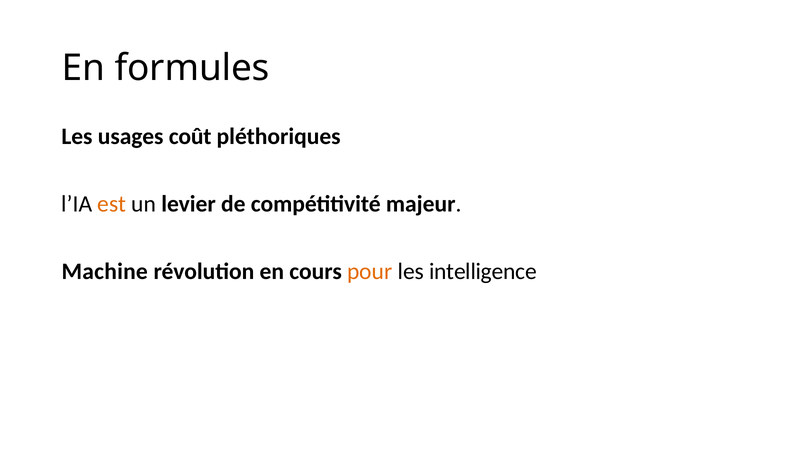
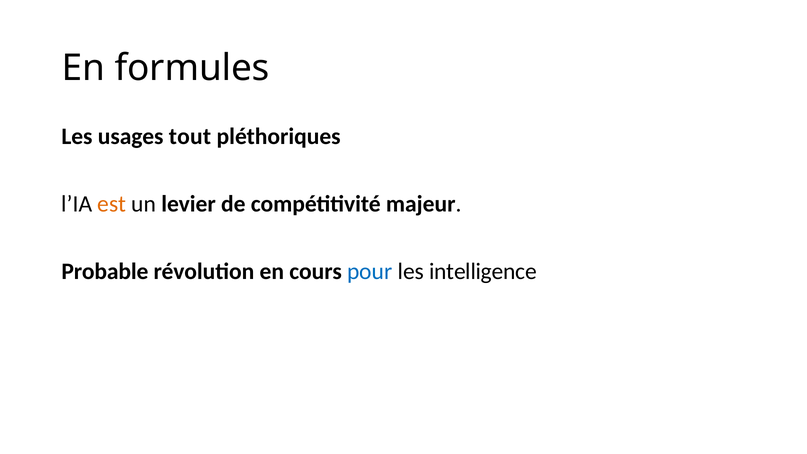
coût: coût -> tout
Machine: Machine -> Probable
pour colour: orange -> blue
